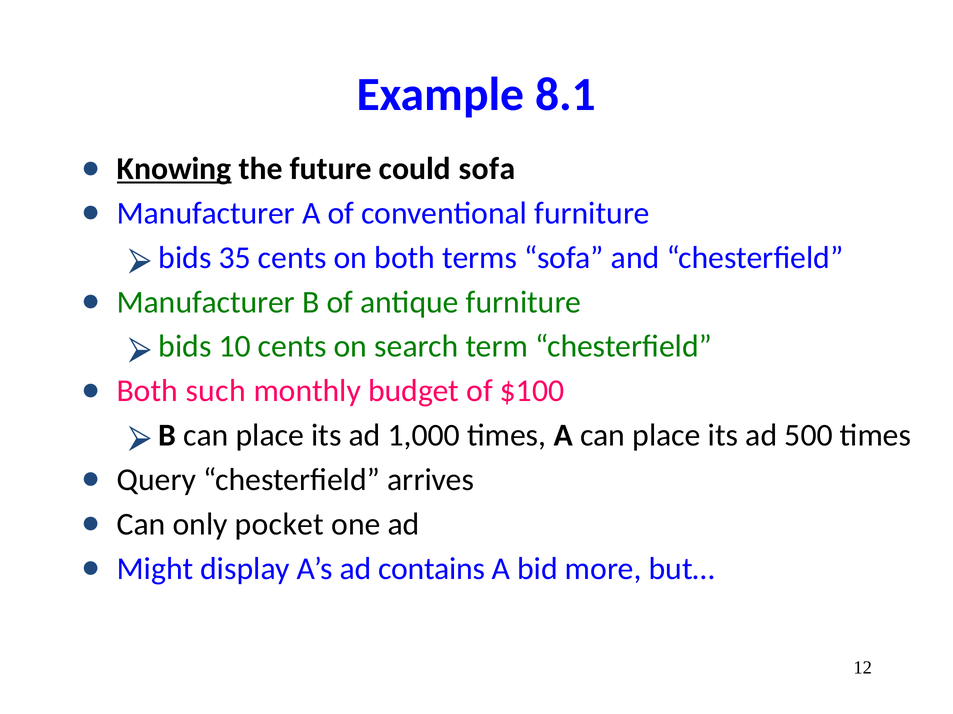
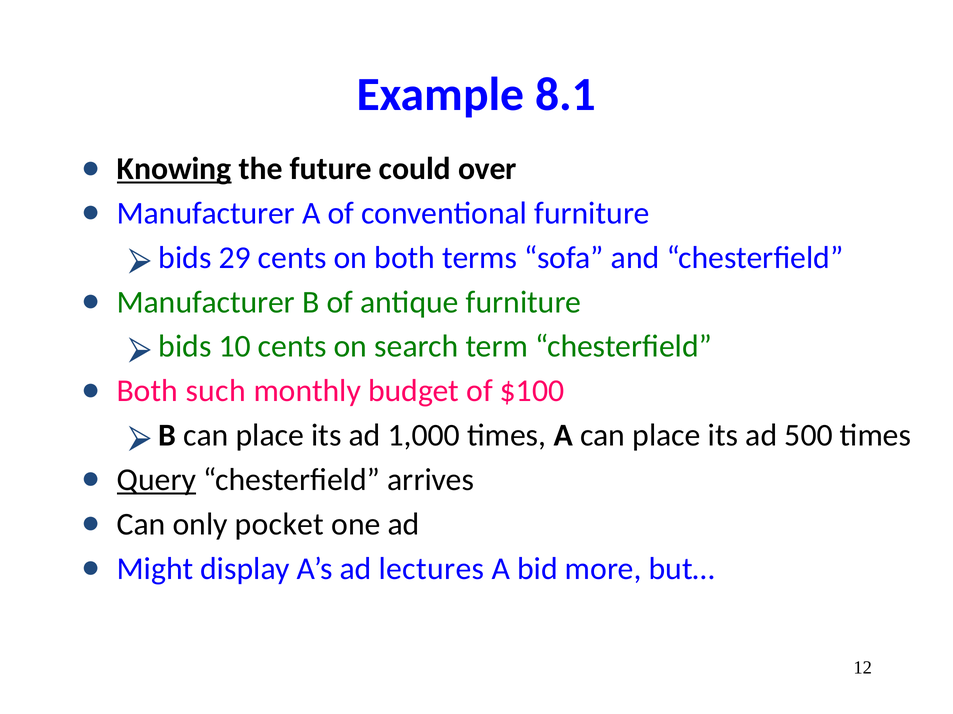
could sofa: sofa -> over
35: 35 -> 29
Query underline: none -> present
contains: contains -> lectures
